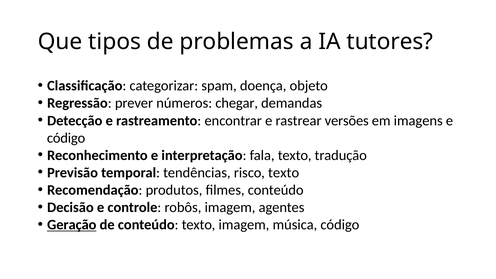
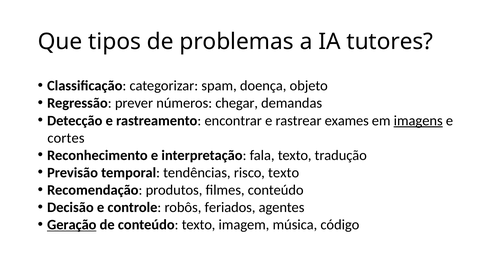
versões: versões -> exames
imagens underline: none -> present
código at (66, 138): código -> cortes
robôs imagem: imagem -> feriados
